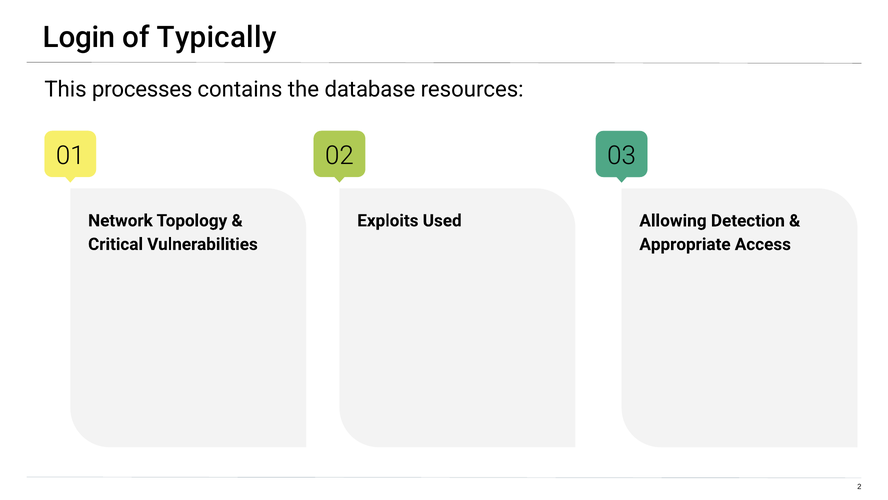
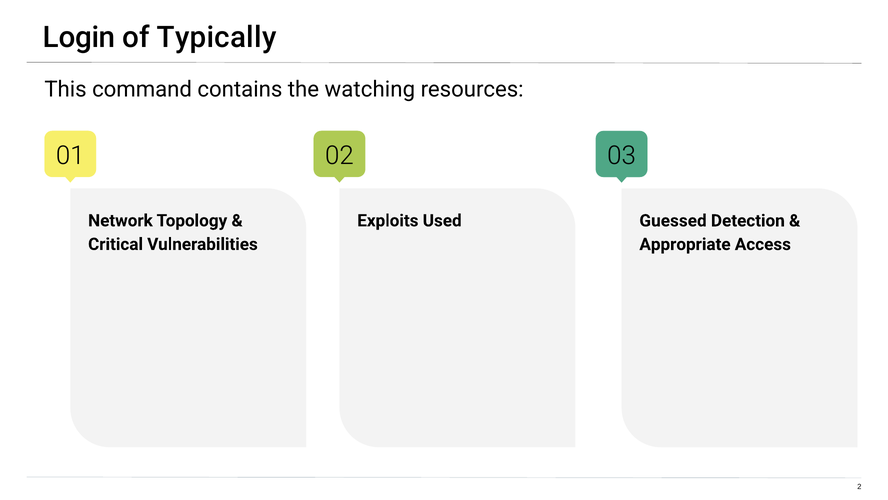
processes: processes -> command
database: database -> watching
Allowing: Allowing -> Guessed
